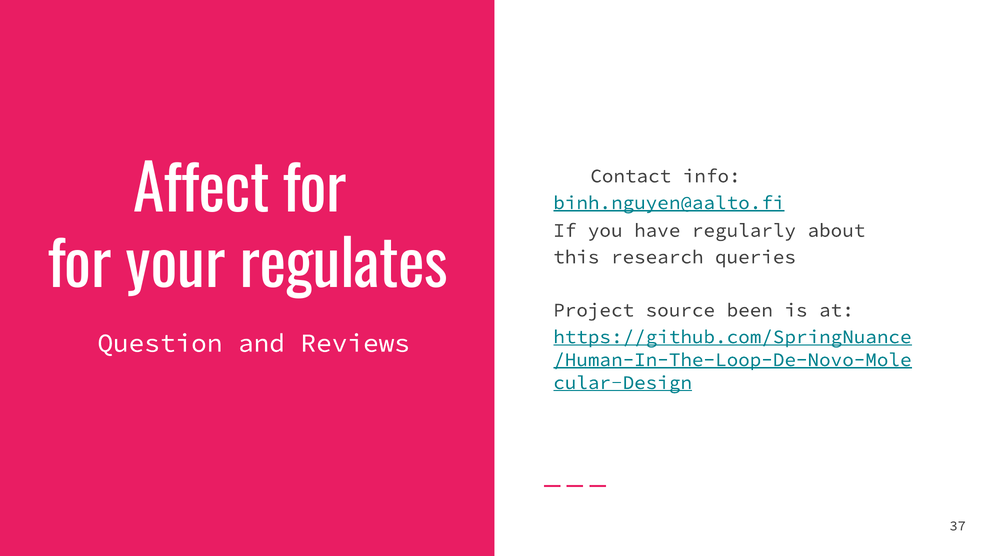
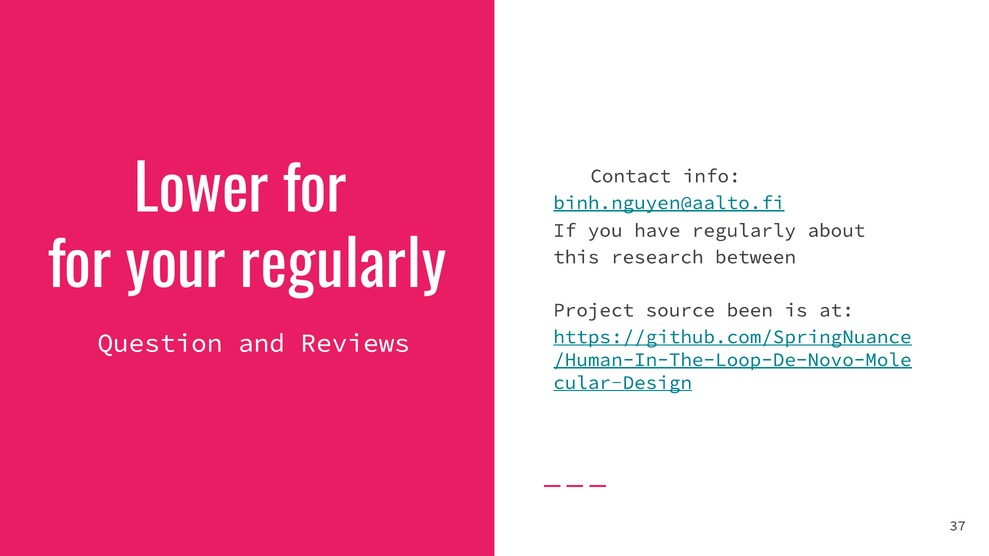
Affect: Affect -> Lower
your regulates: regulates -> regularly
queries: queries -> between
